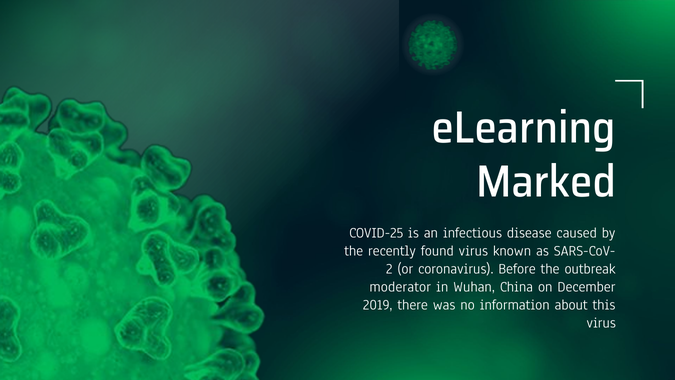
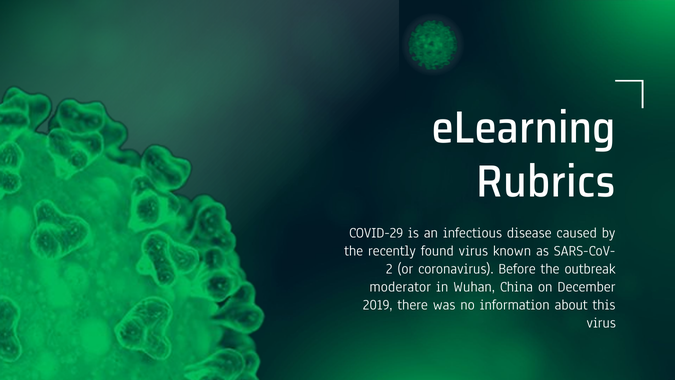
Marked: Marked -> Rubrics
COVID-25: COVID-25 -> COVID-29
